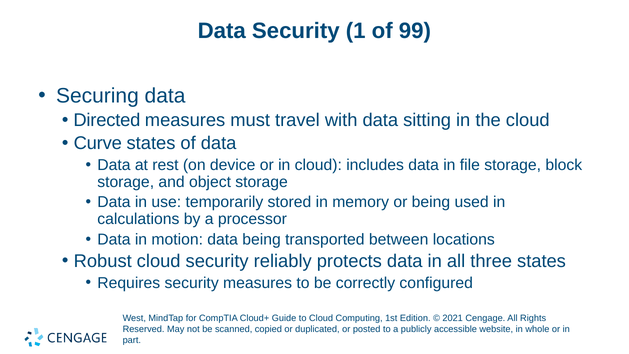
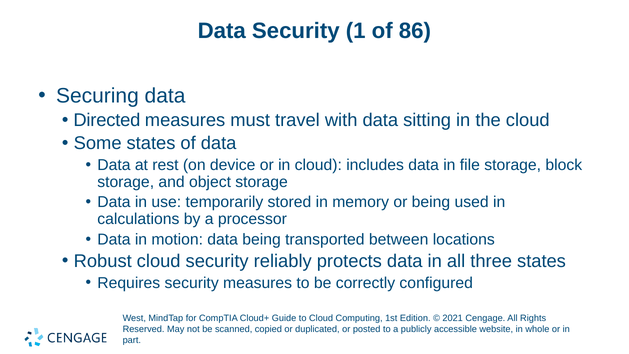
99: 99 -> 86
Curve: Curve -> Some
